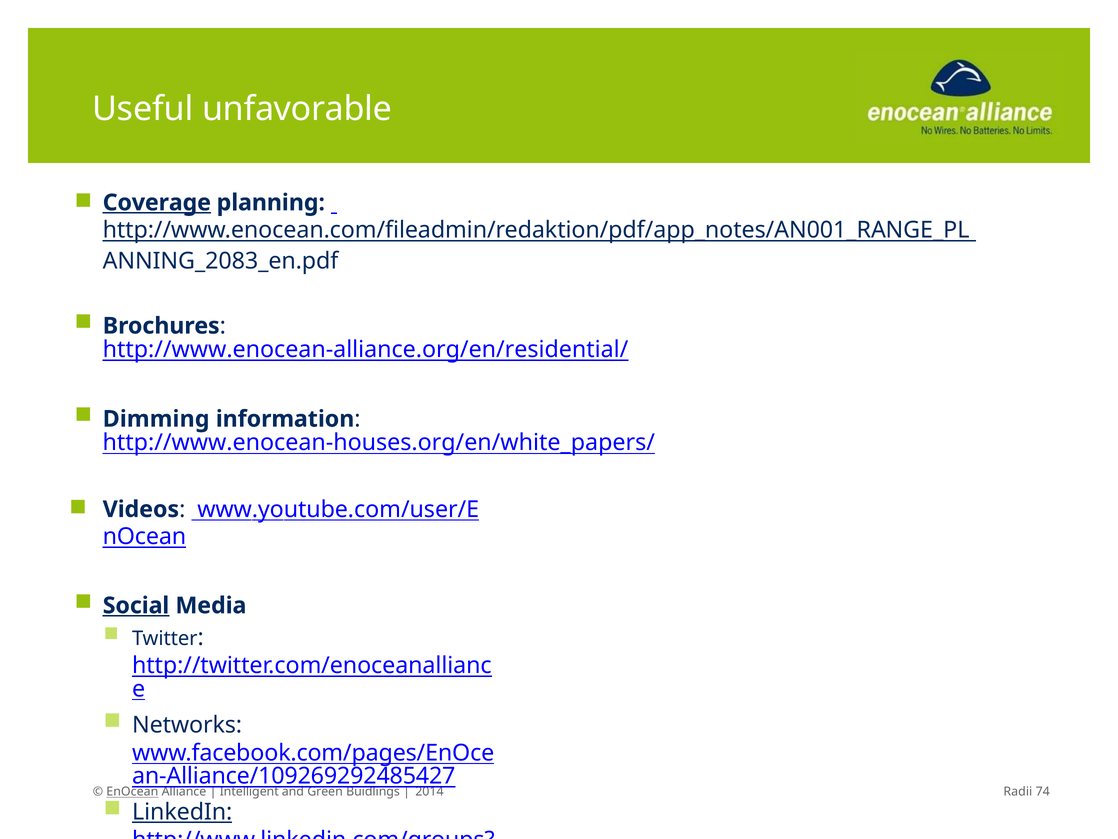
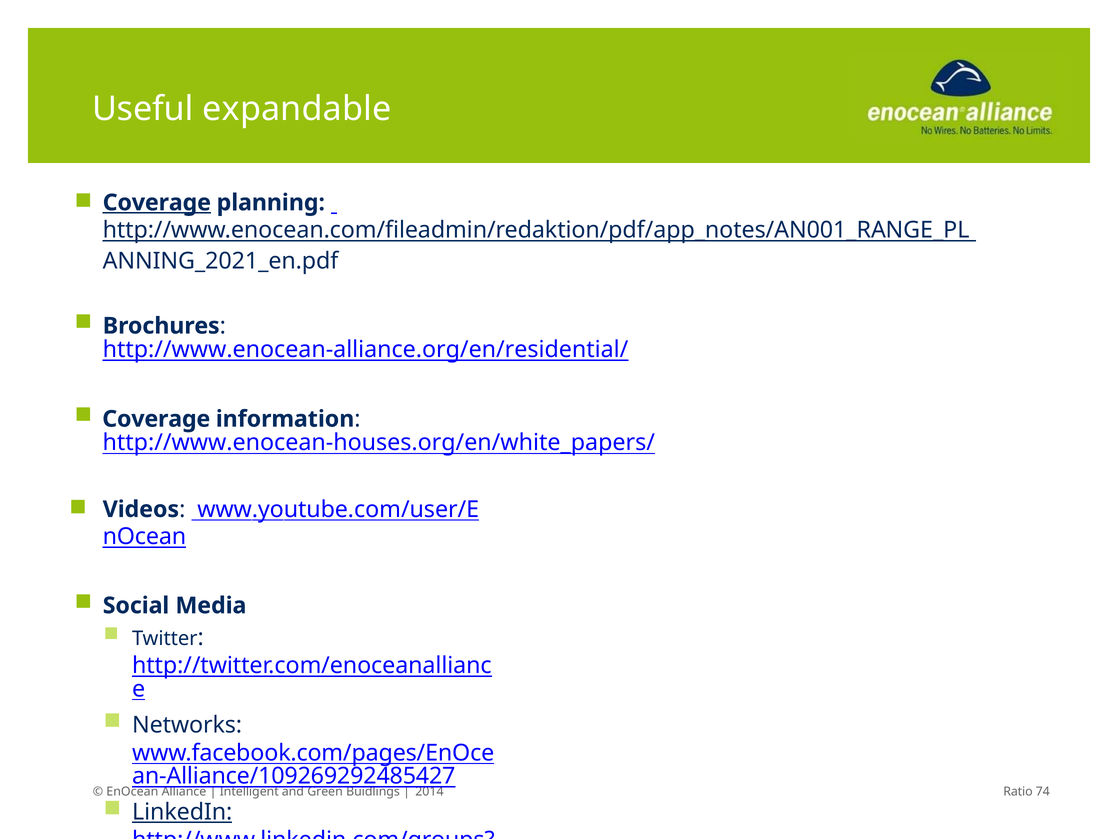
unfavorable: unfavorable -> expandable
ANNING_2083_en.pdf: ANNING_2083_en.pdf -> ANNING_2021_en.pdf
Dimming at (156, 419): Dimming -> Coverage
Social underline: present -> none
EnOcean underline: present -> none
Radii: Radii -> Ratio
